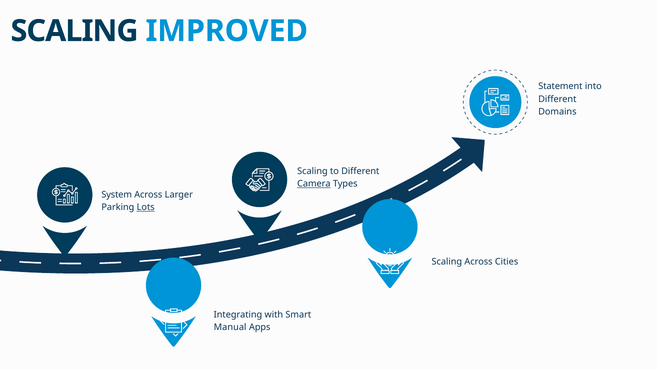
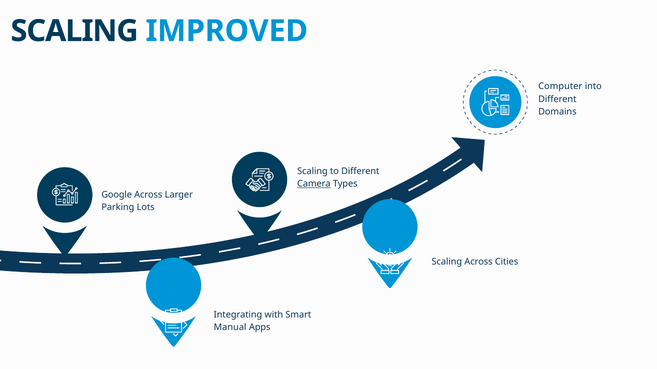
Statement: Statement -> Computer
System: System -> Google
Lots underline: present -> none
